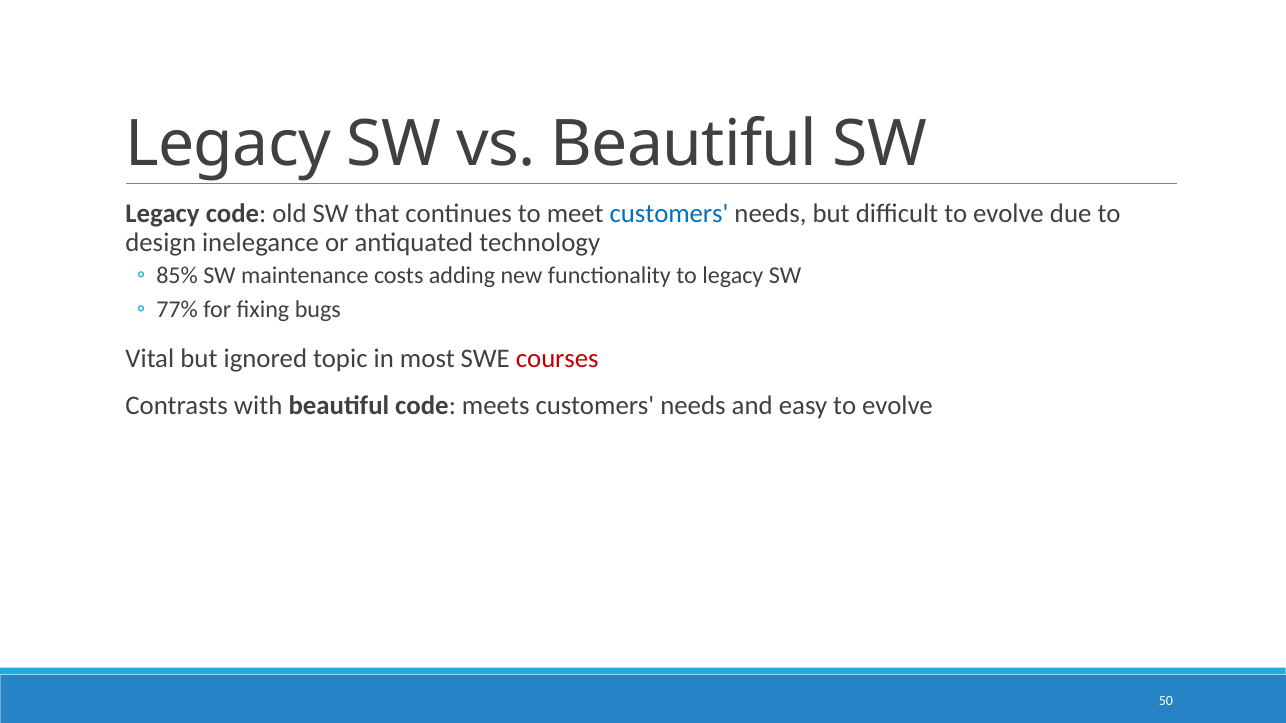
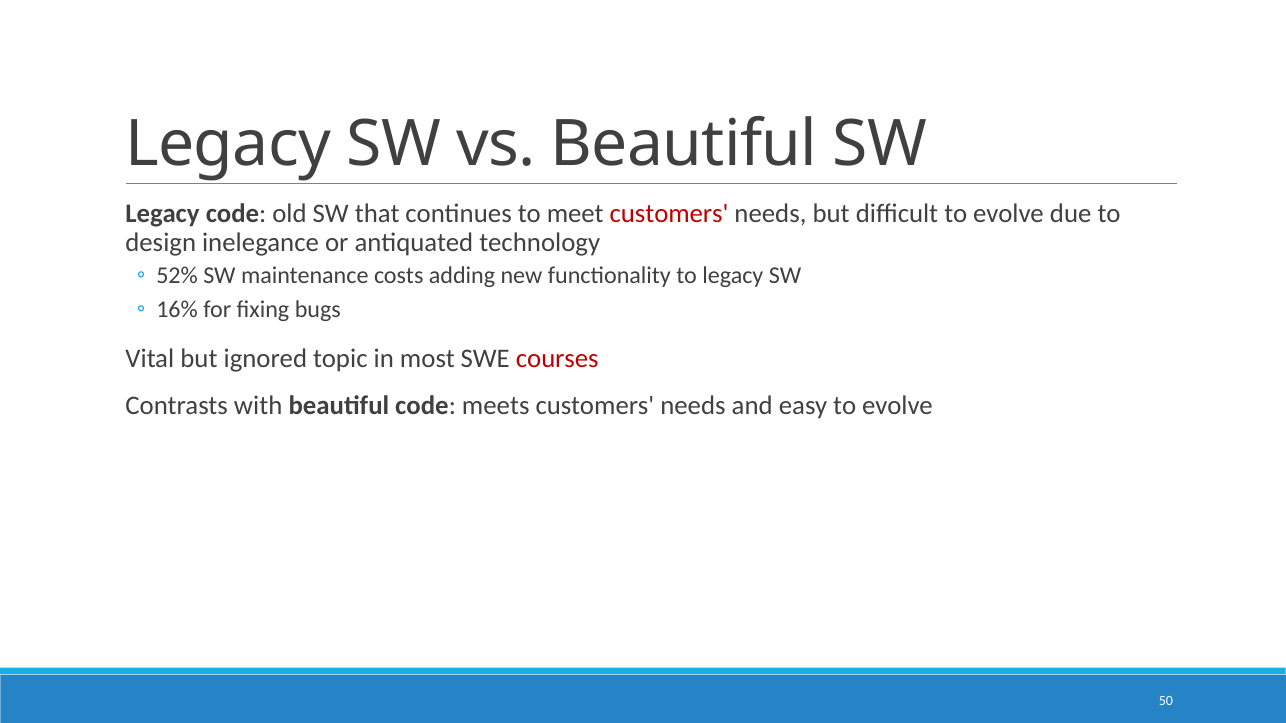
customers at (669, 214) colour: blue -> red
85%: 85% -> 52%
77%: 77% -> 16%
